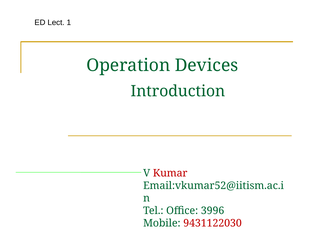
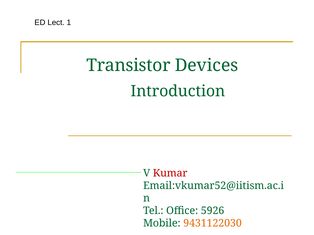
Operation: Operation -> Transistor
3996: 3996 -> 5926
9431122030 colour: red -> orange
